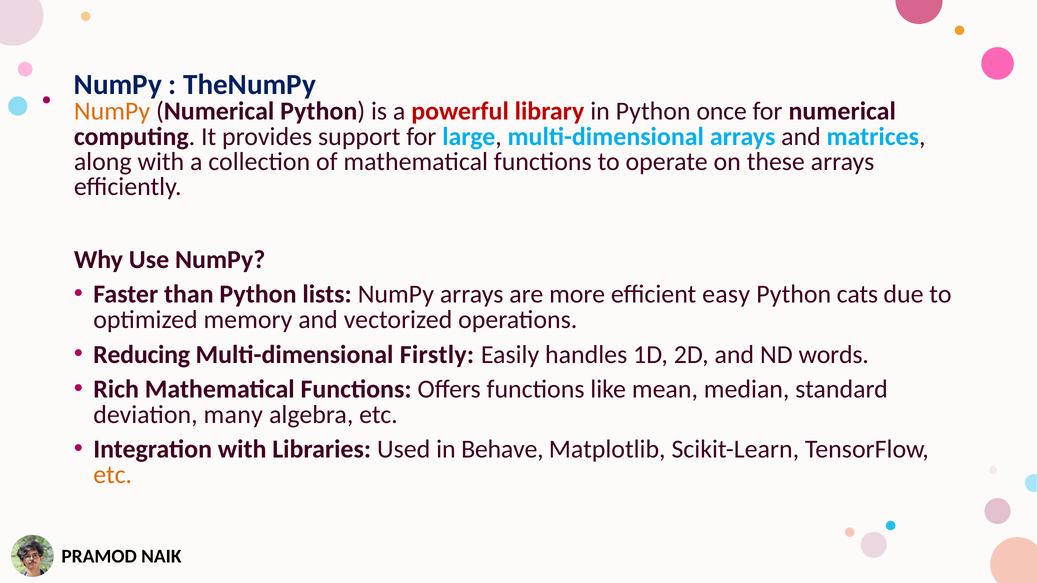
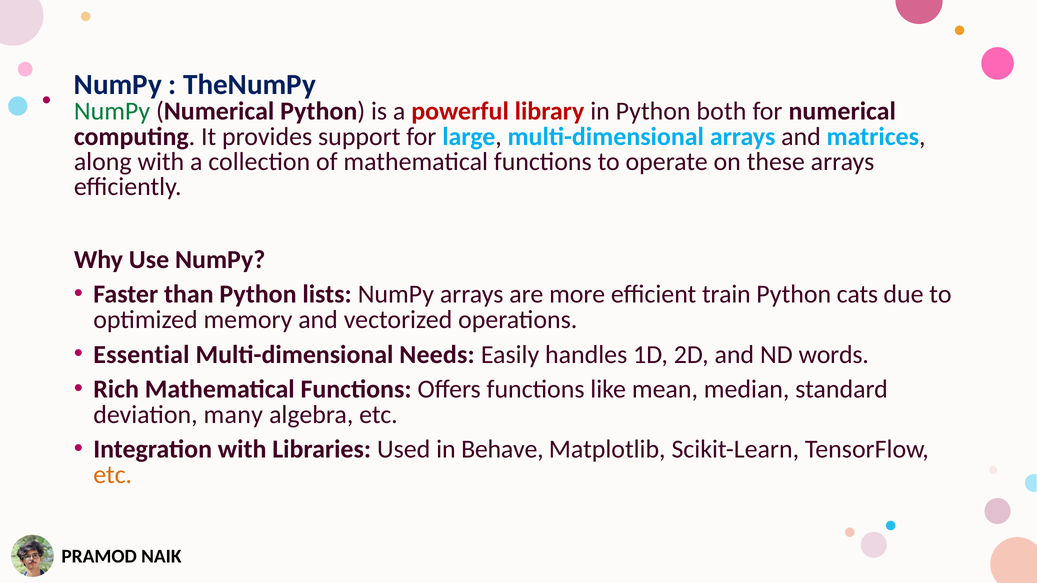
NumPy at (112, 111) colour: orange -> green
once: once -> both
easy: easy -> train
Reducing: Reducing -> Essential
Firstly: Firstly -> Needs
